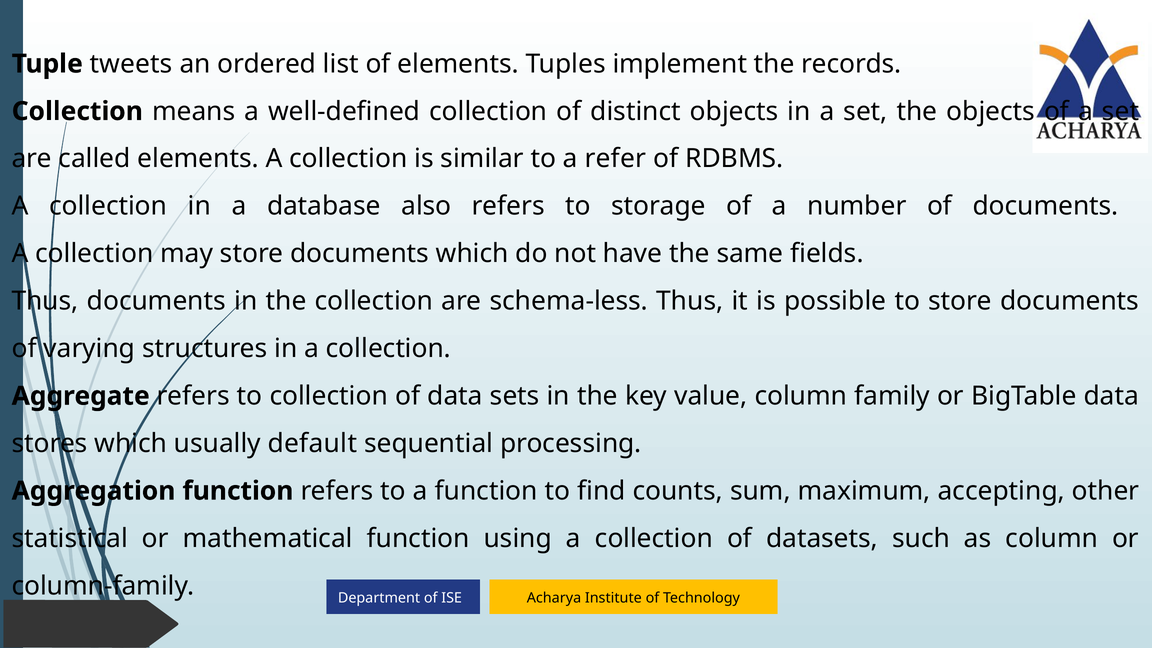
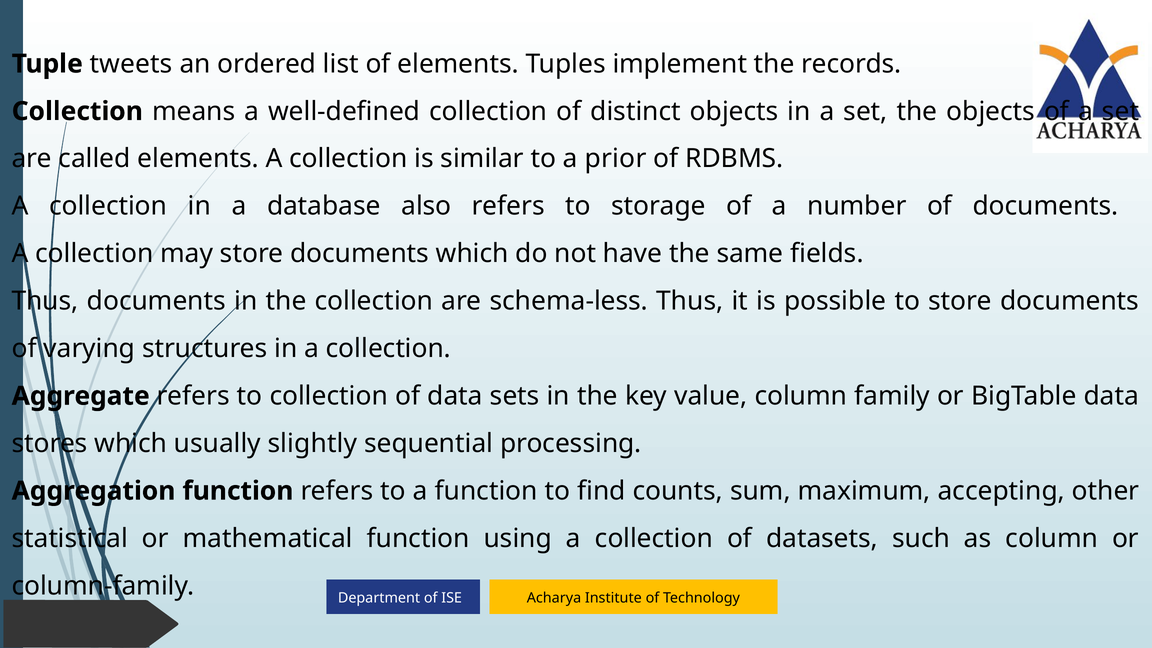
refer: refer -> prior
default: default -> slightly
